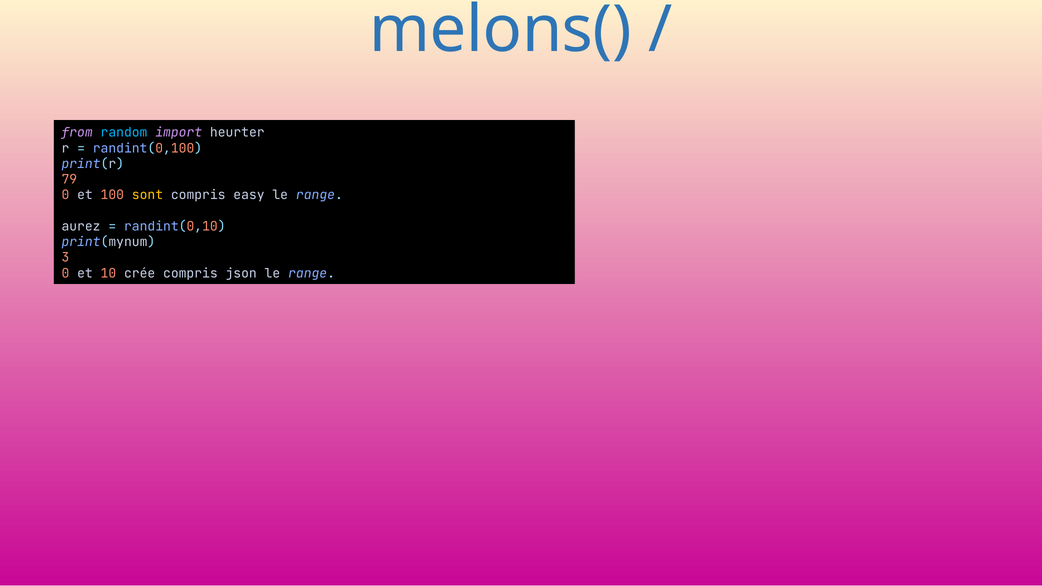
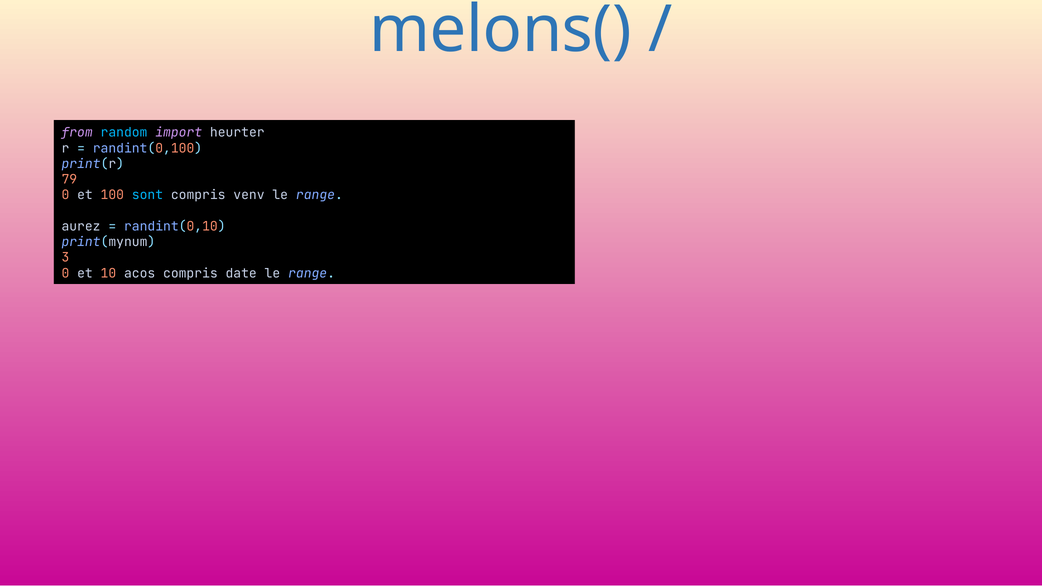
sont colour: yellow -> light blue
easy: easy -> venv
crée: crée -> acos
json: json -> date
